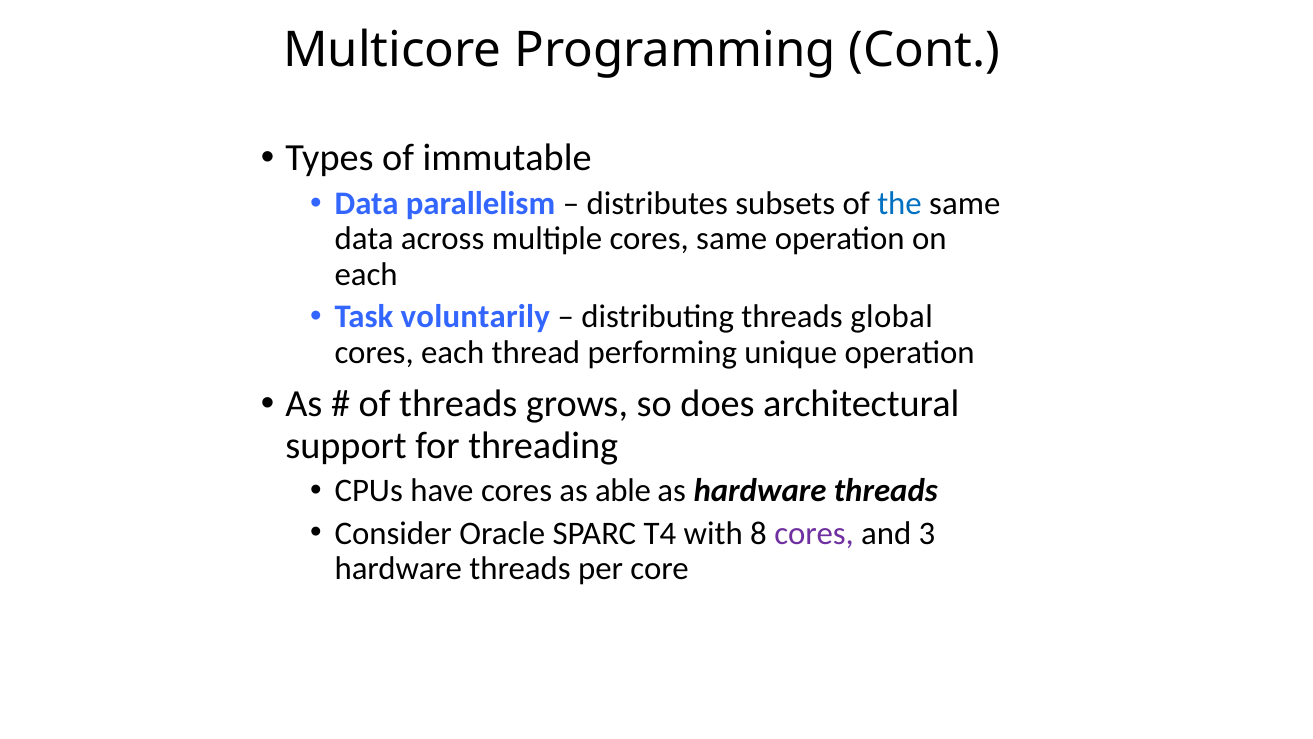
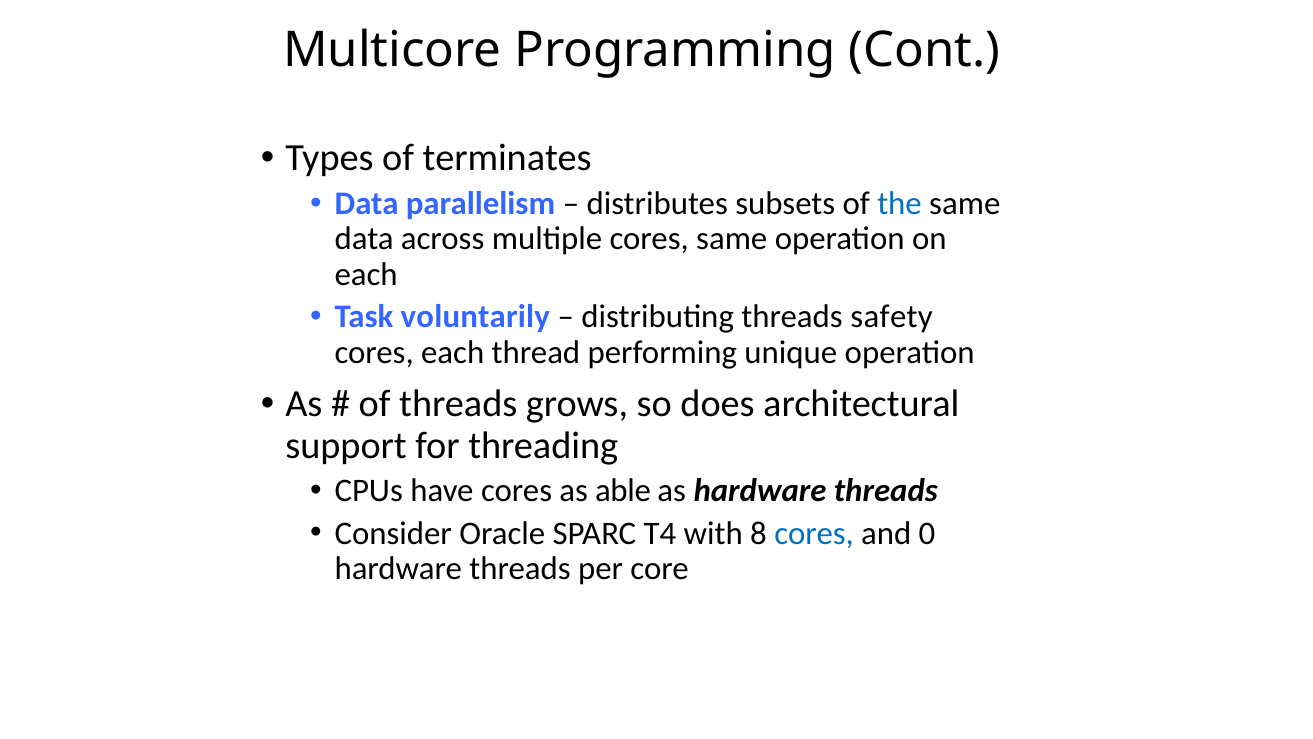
immutable: immutable -> terminates
global: global -> safety
cores at (814, 533) colour: purple -> blue
3: 3 -> 0
